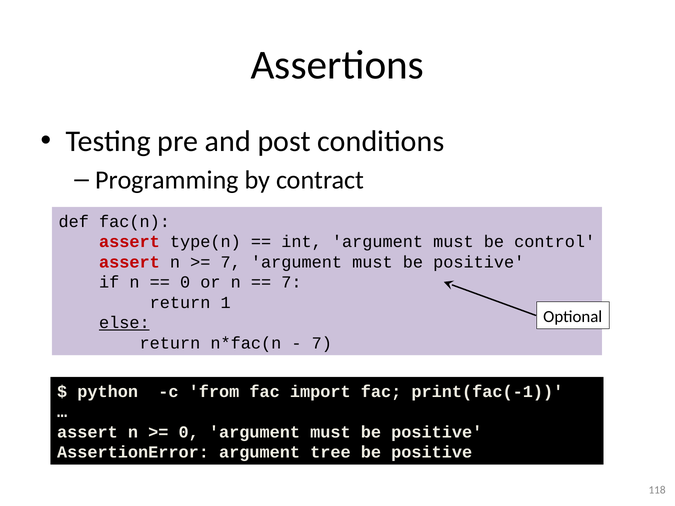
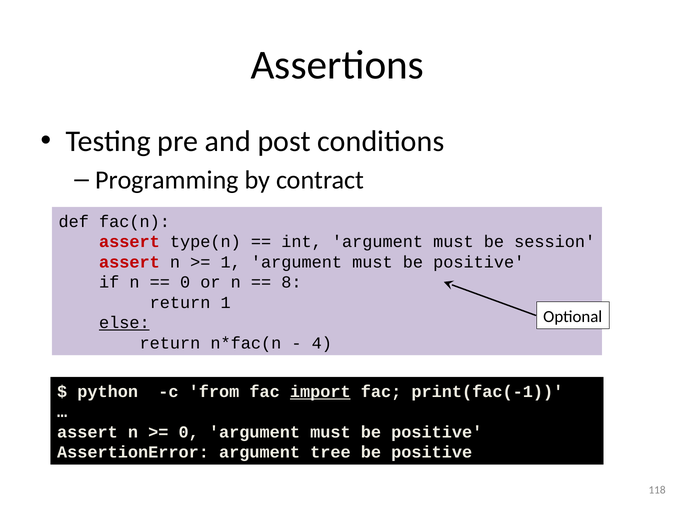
control: control -> session
7 at (231, 262): 7 -> 1
7 at (291, 282): 7 -> 8
7 at (322, 343): 7 -> 4
import underline: none -> present
